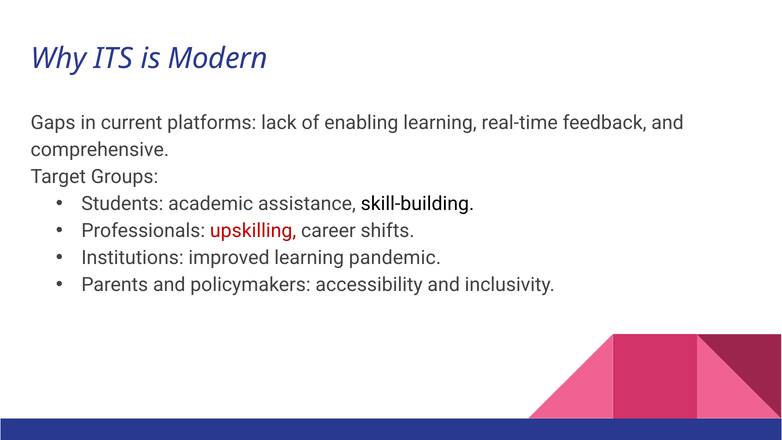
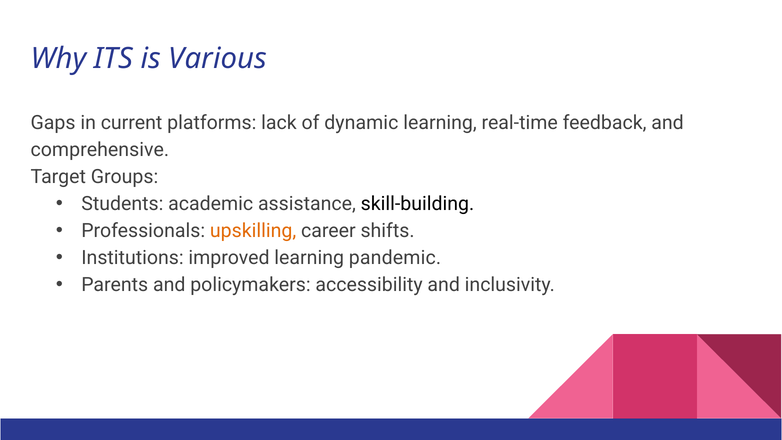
Modern: Modern -> Various
enabling: enabling -> dynamic
upskilling colour: red -> orange
